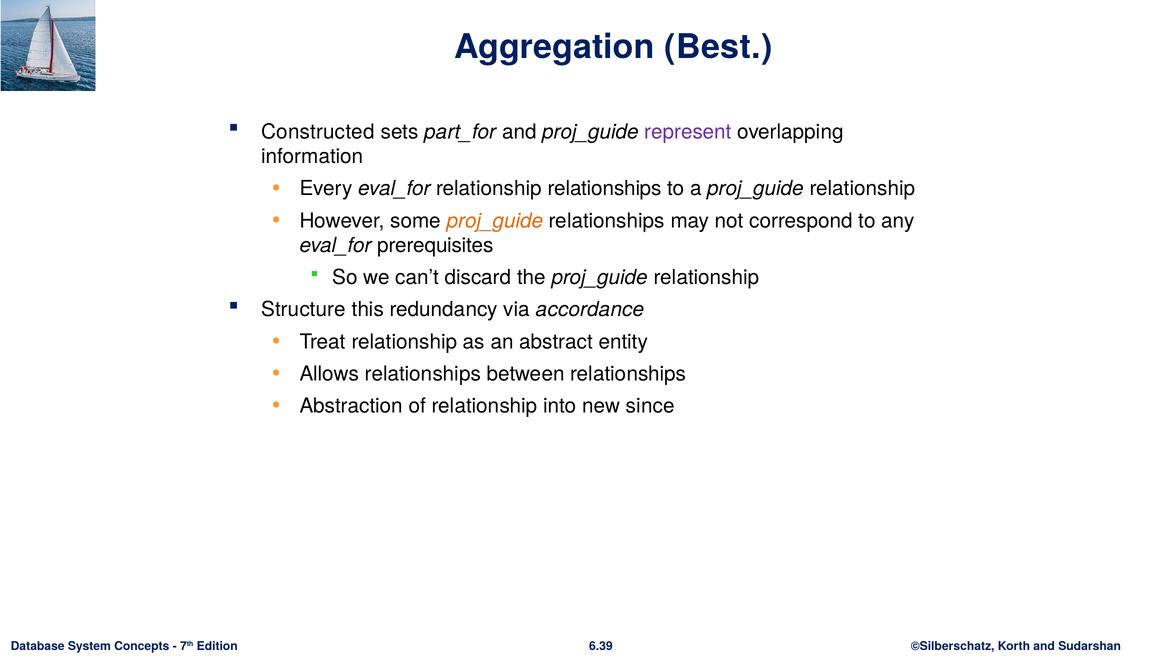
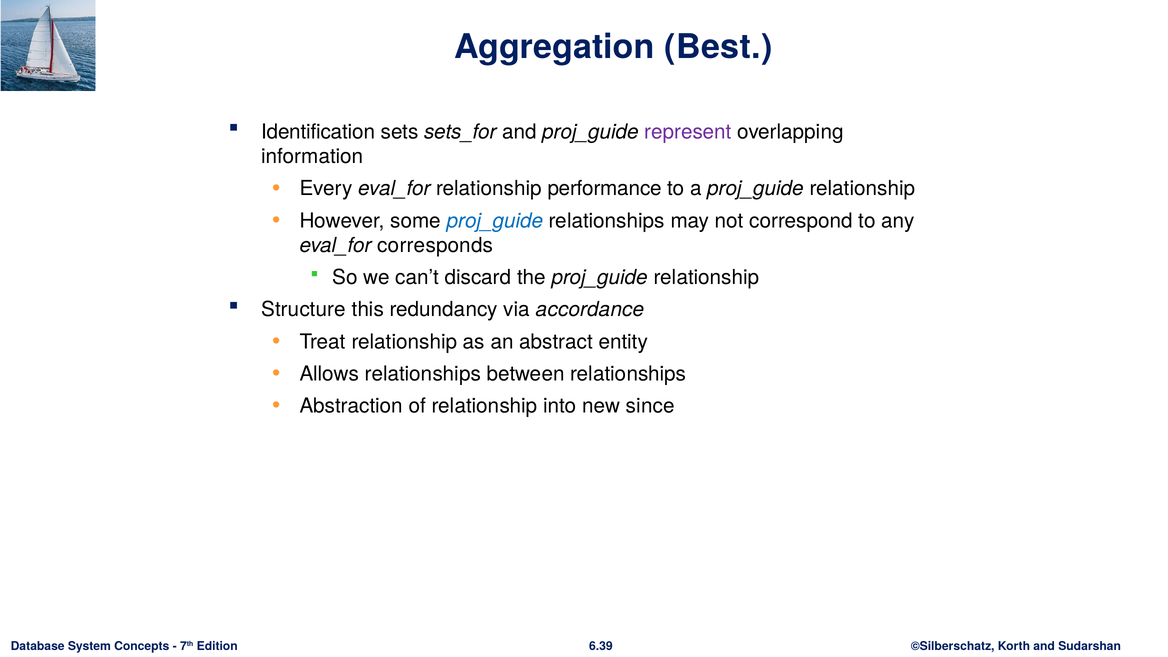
Constructed: Constructed -> Identification
part_for: part_for -> sets_for
relationship relationships: relationships -> performance
proj_guide at (495, 221) colour: orange -> blue
prerequisites: prerequisites -> corresponds
